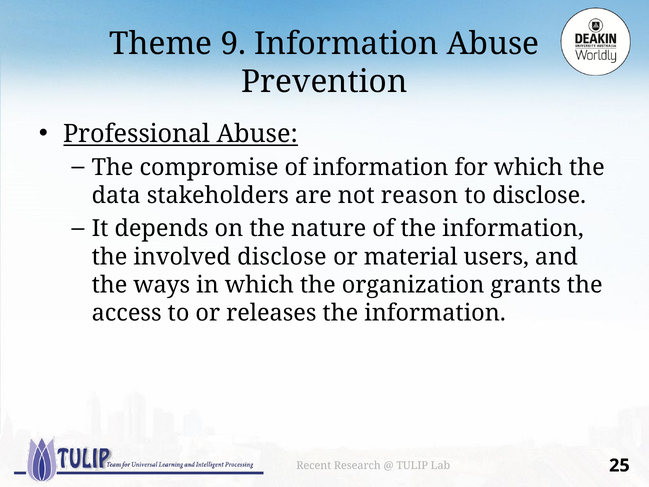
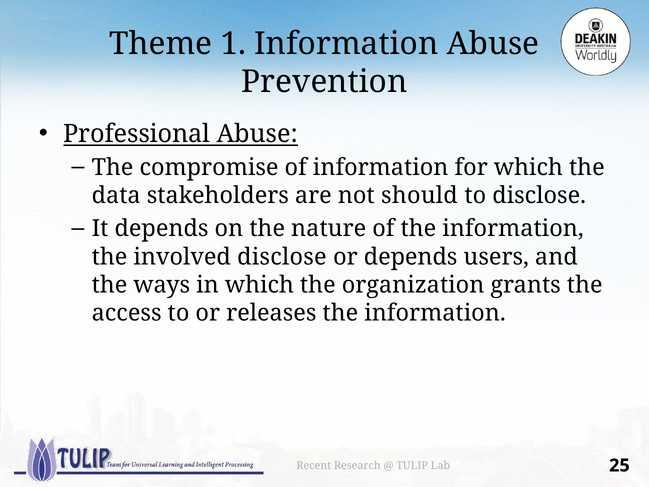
9: 9 -> 1
reason: reason -> should
or material: material -> depends
